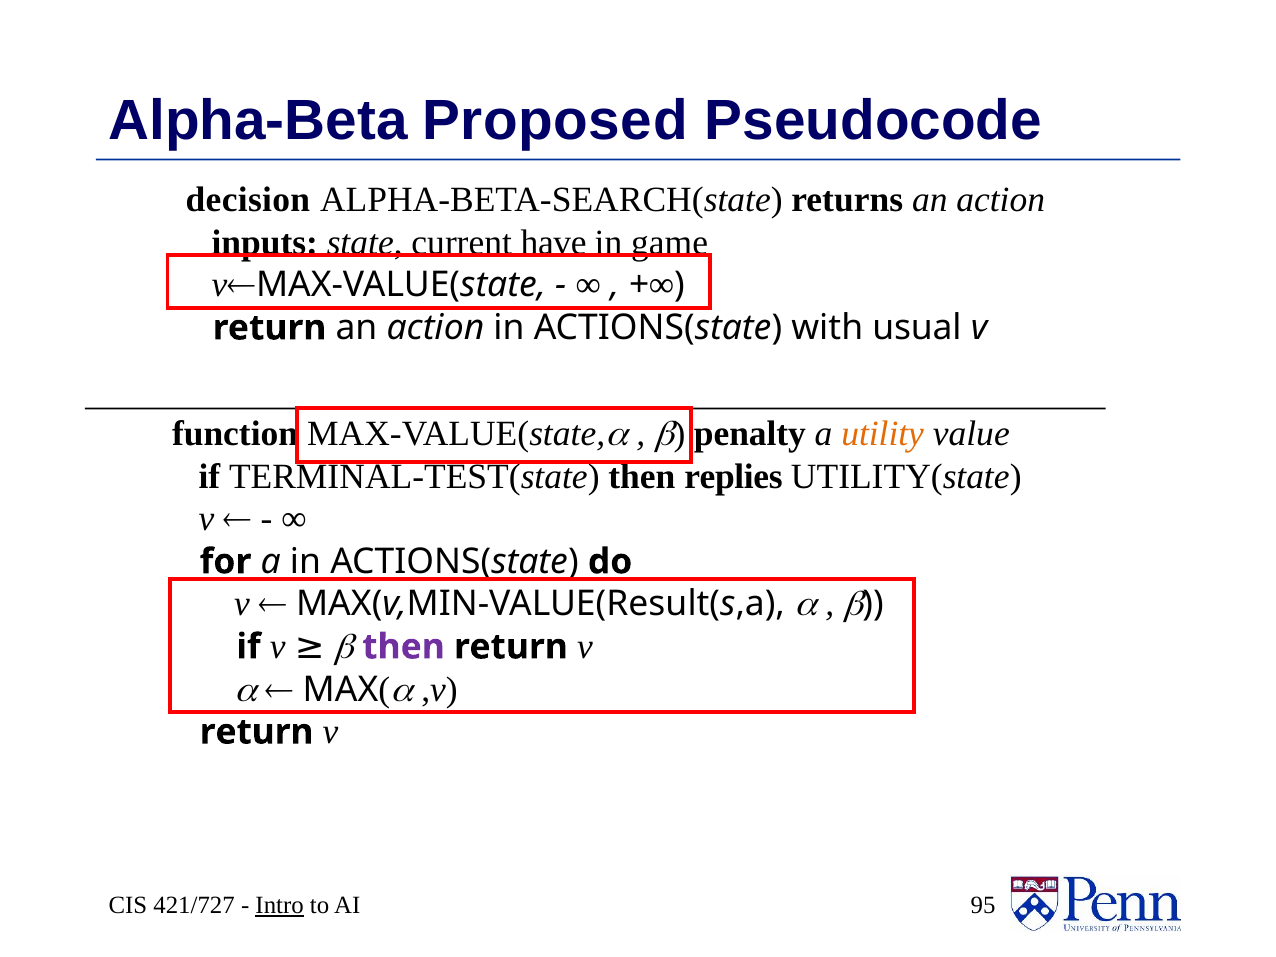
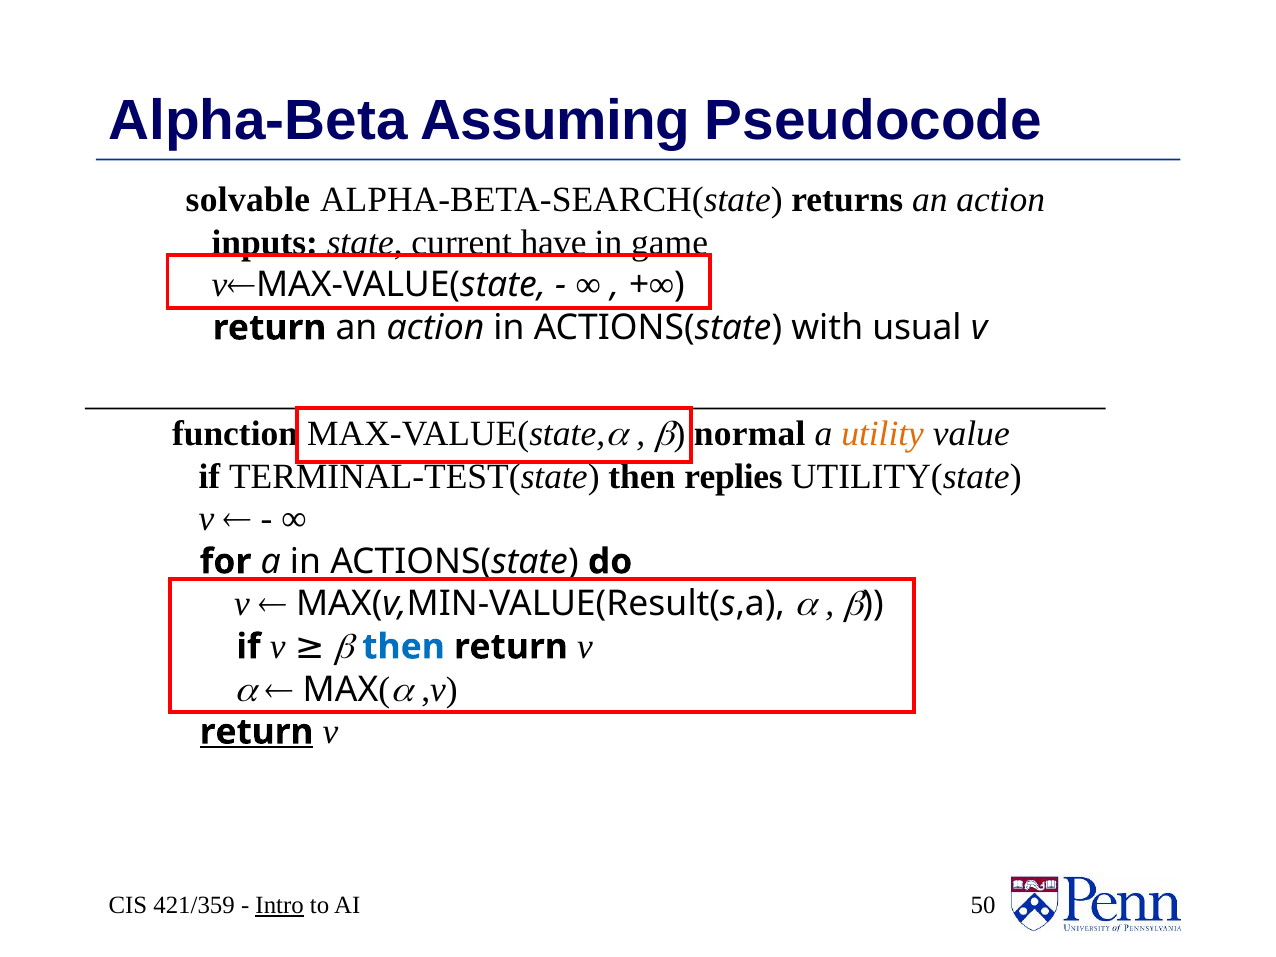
Proposed: Proposed -> Assuming
decision: decision -> solvable
penalty: penalty -> normal
then at (404, 647) colour: purple -> blue
return at (257, 732) underline: none -> present
421/727: 421/727 -> 421/359
95: 95 -> 50
